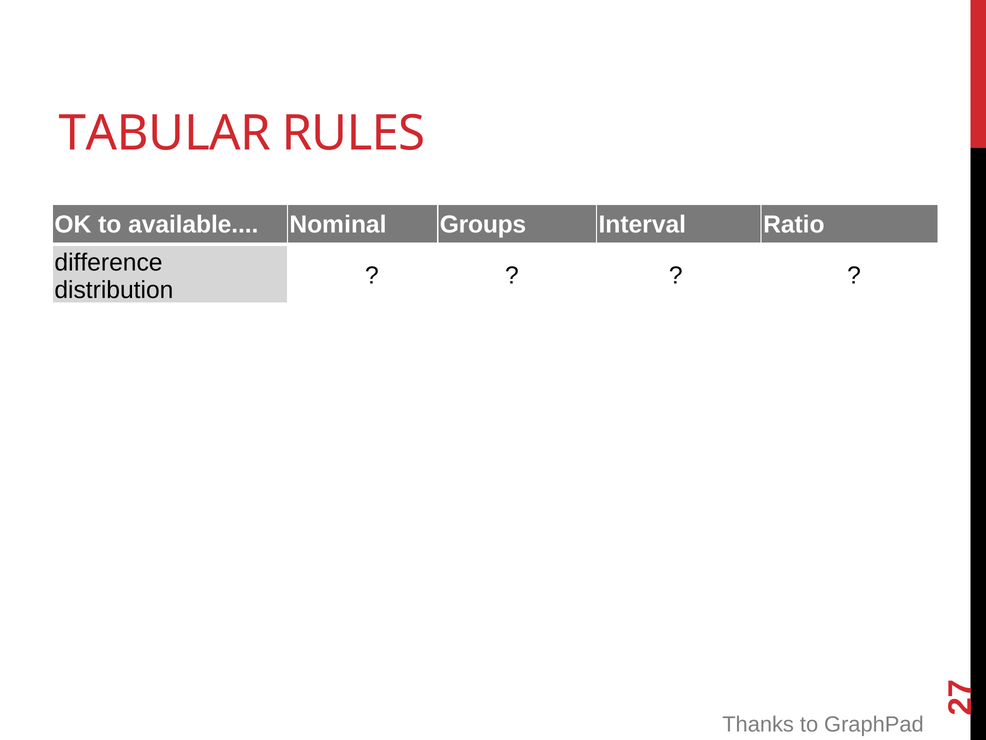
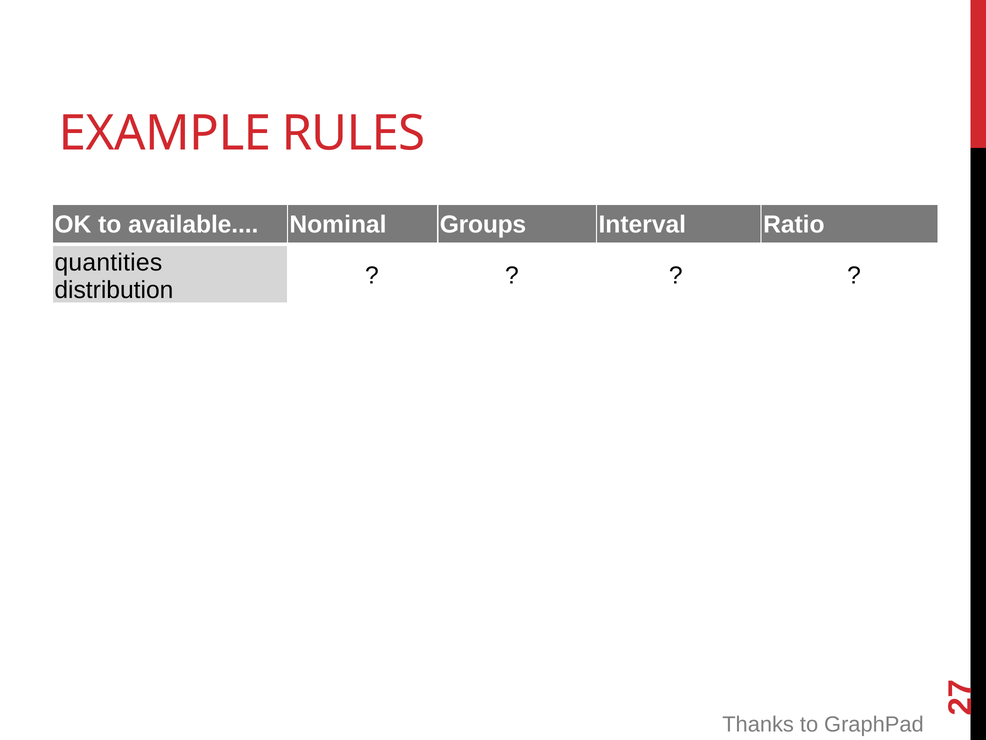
TABULAR: TABULAR -> EXAMPLE
difference: difference -> quantities
